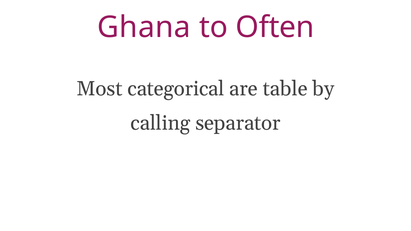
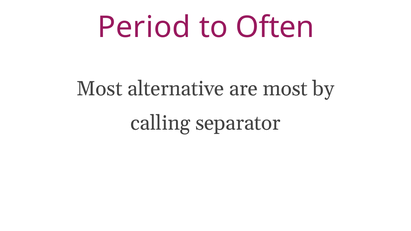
Ghana: Ghana -> Period
categorical: categorical -> alternative
are table: table -> most
